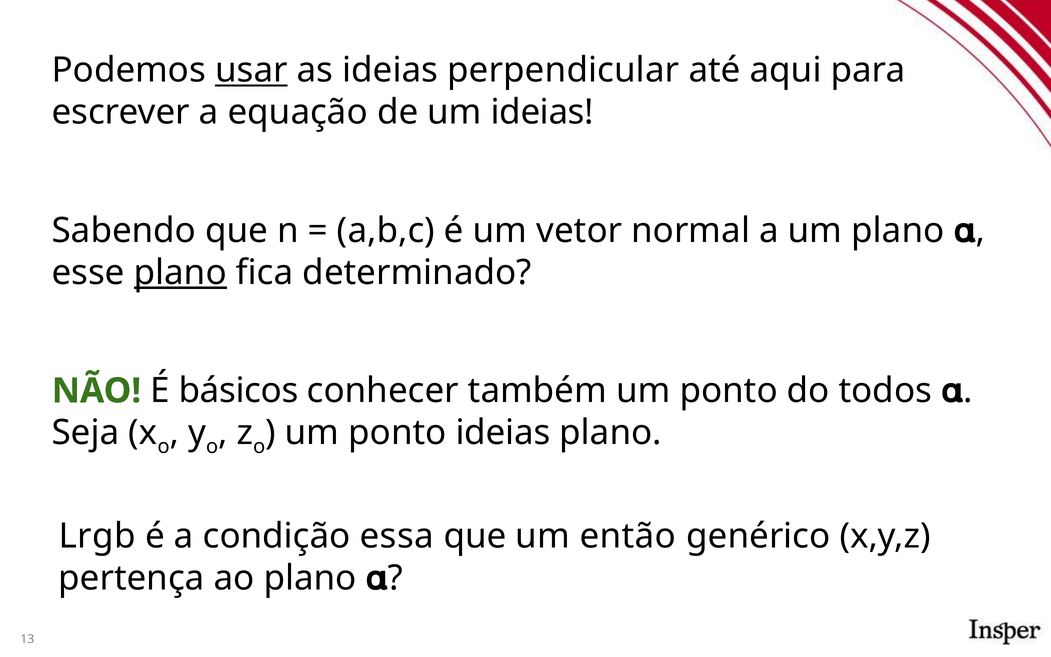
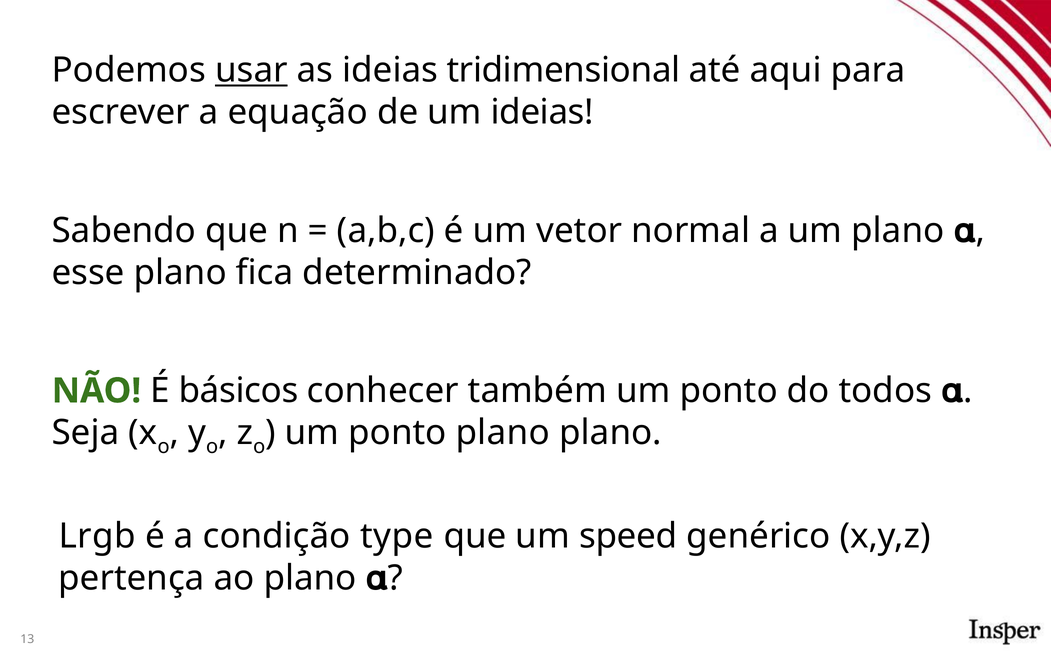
perpendicular: perpendicular -> tridimensional
plano at (180, 273) underline: present -> none
ponto ideias: ideias -> plano
essa: essa -> type
então: então -> speed
